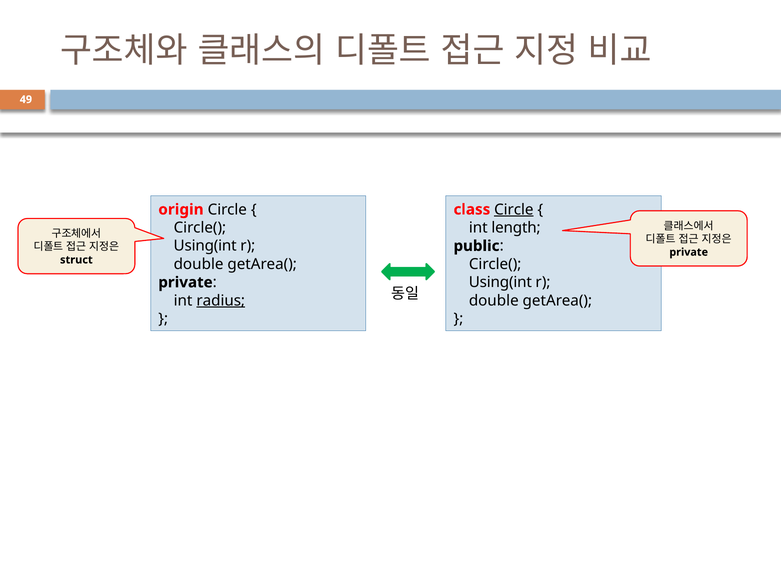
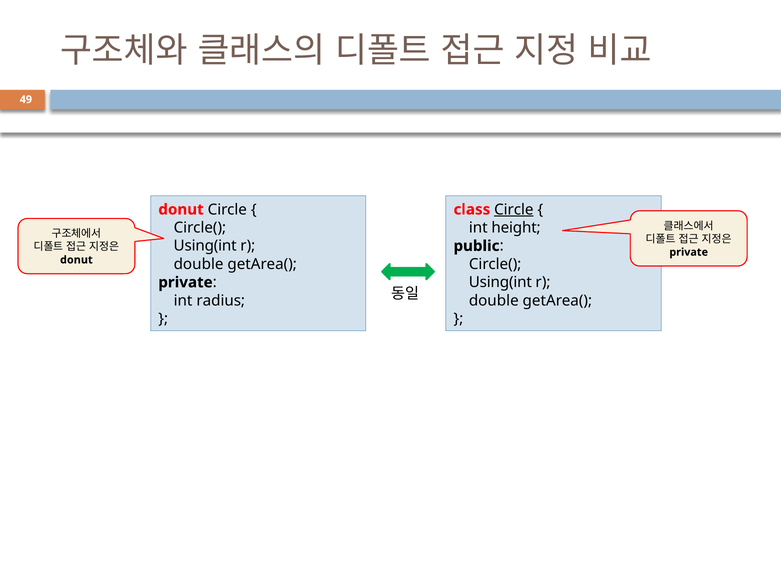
origin at (181, 210): origin -> donut
length: length -> height
struct at (76, 260): struct -> donut
radius underline: present -> none
